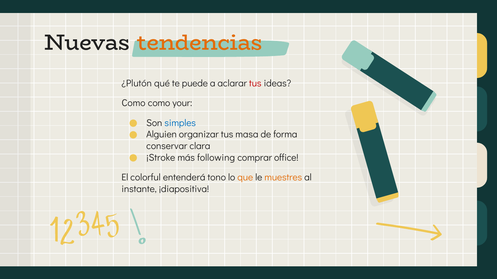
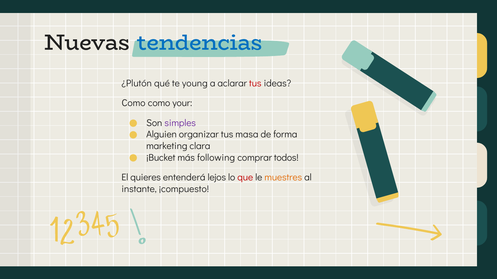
tendencias colour: orange -> blue
puede: puede -> young
simples colour: blue -> purple
conservar: conservar -> marketing
¡Stroke: ¡Stroke -> ¡Bucket
office: office -> todos
colorful: colorful -> quieres
tono: tono -> lejos
que colour: orange -> red
¡diapositiva: ¡diapositiva -> ¡compuesto
